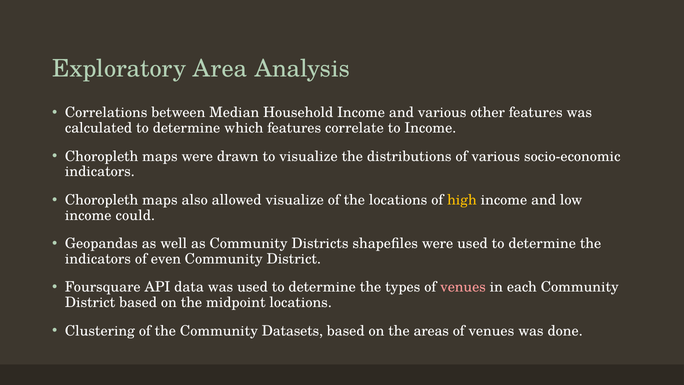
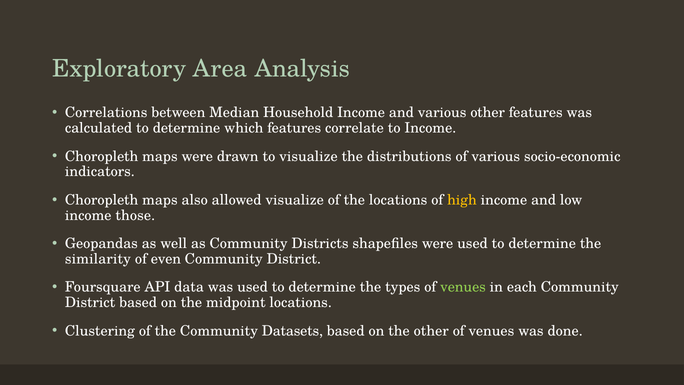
could: could -> those
indicators at (98, 259): indicators -> similarity
venues at (463, 287) colour: pink -> light green
the areas: areas -> other
